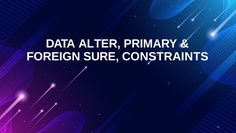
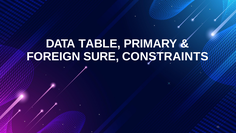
ALTER: ALTER -> TABLE
